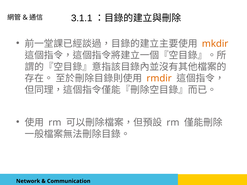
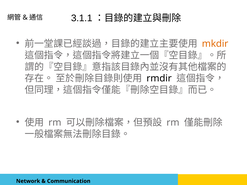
rmdir colour: orange -> black
